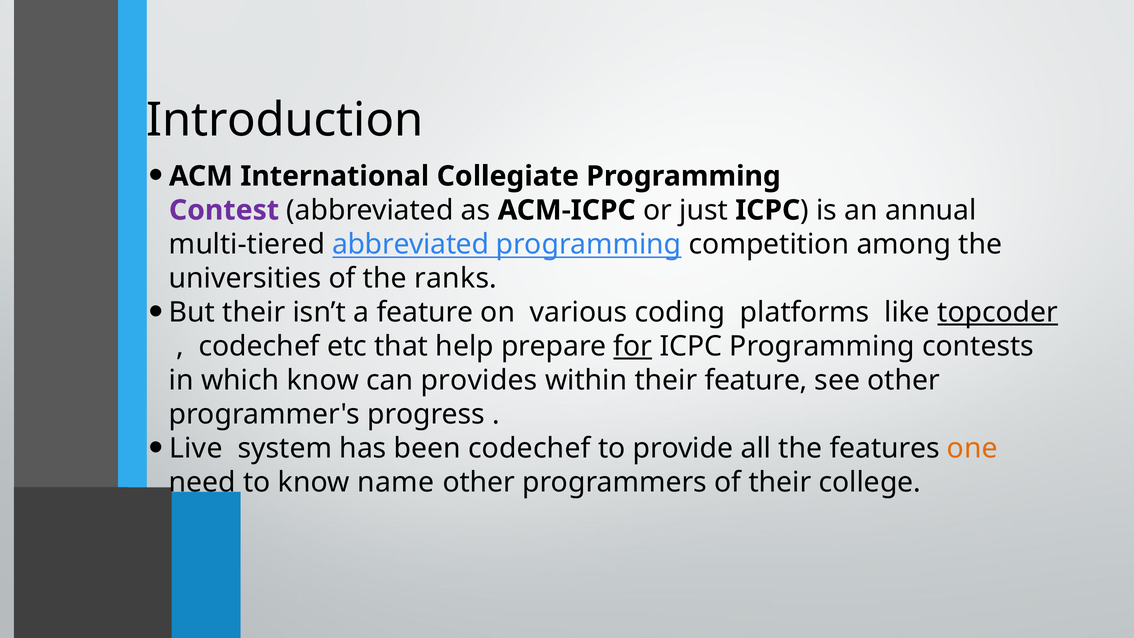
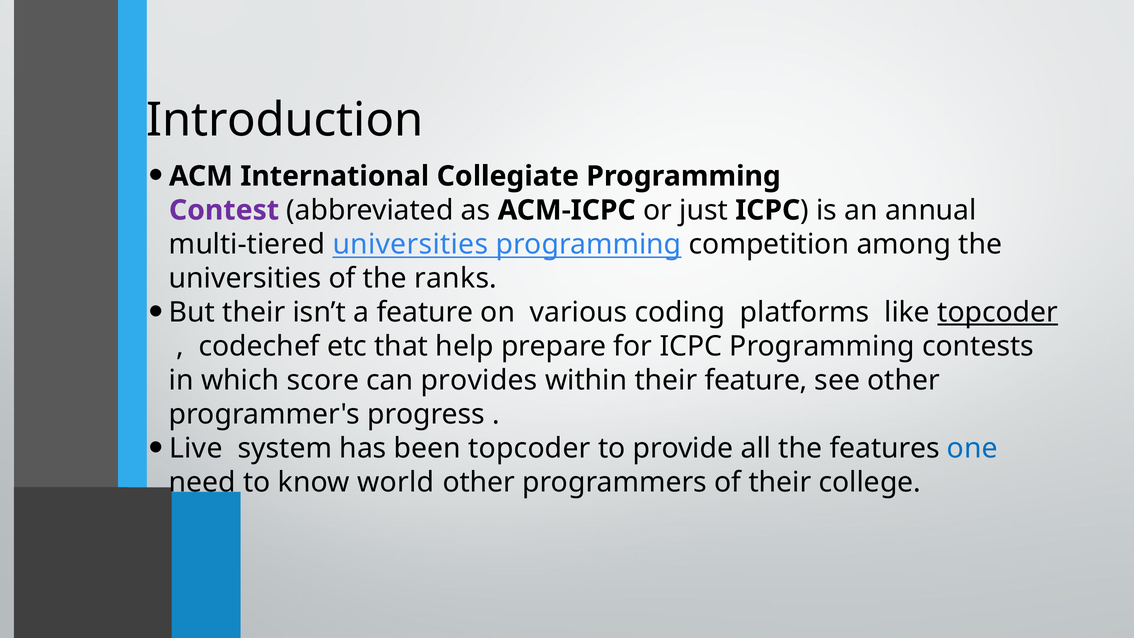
multi-tiered abbreviated: abbreviated -> universities
for underline: present -> none
which know: know -> score
been codechef: codechef -> topcoder
one colour: orange -> blue
name: name -> world
